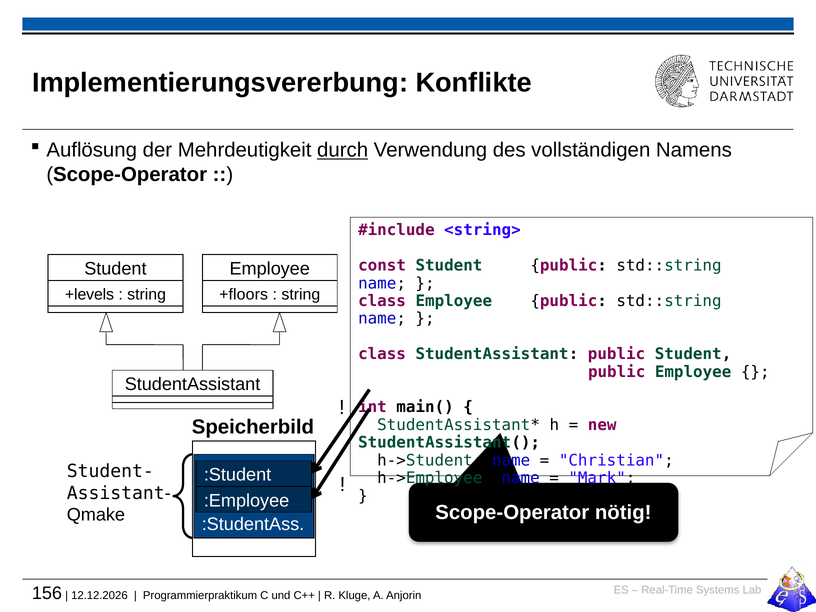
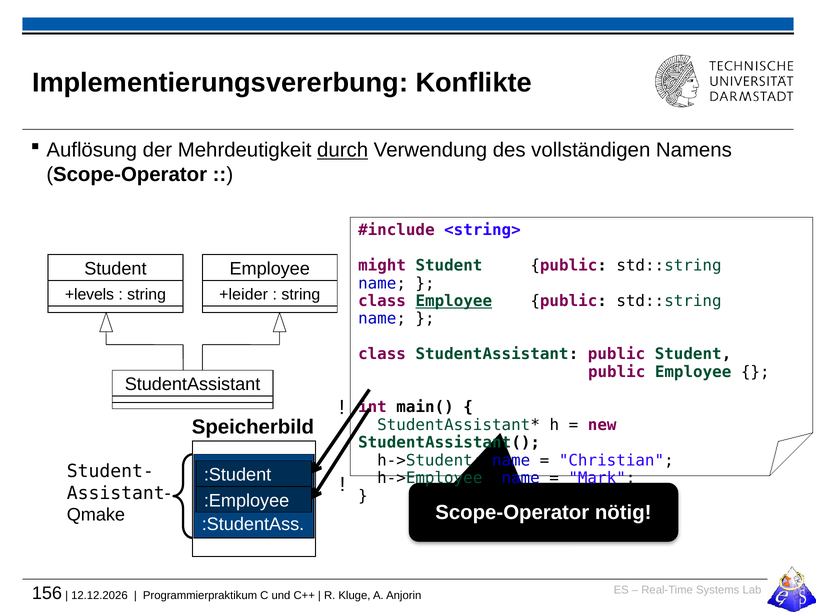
const: const -> might
+floors: +floors -> +leider
Employee at (454, 301) underline: none -> present
